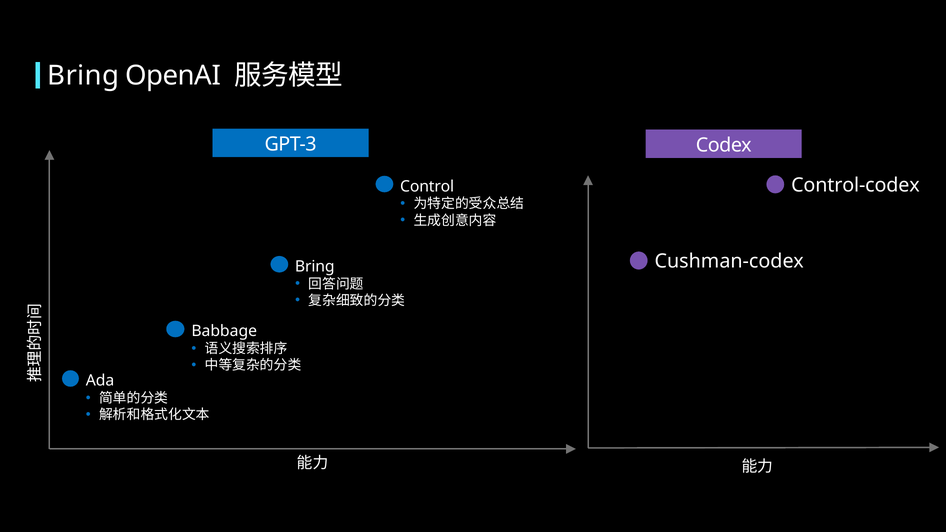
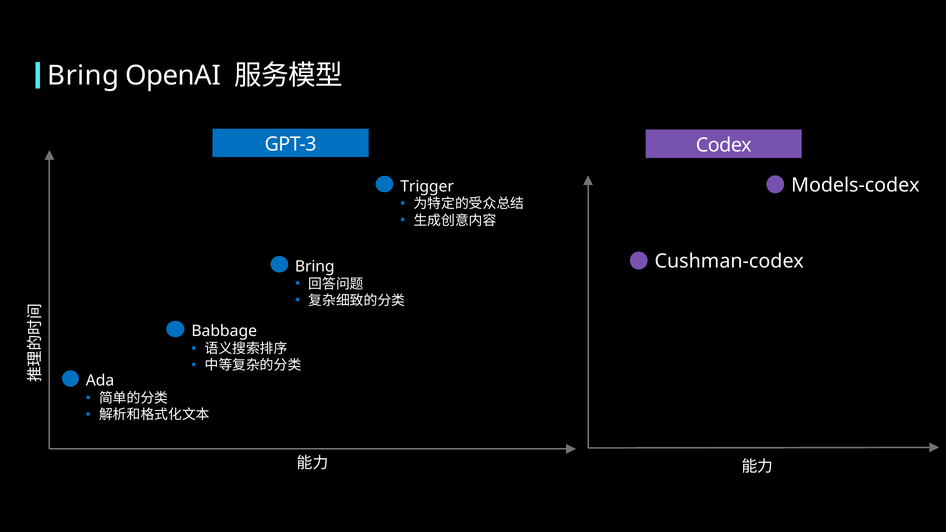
Control-codex: Control-codex -> Models-codex
Control: Control -> Trigger
